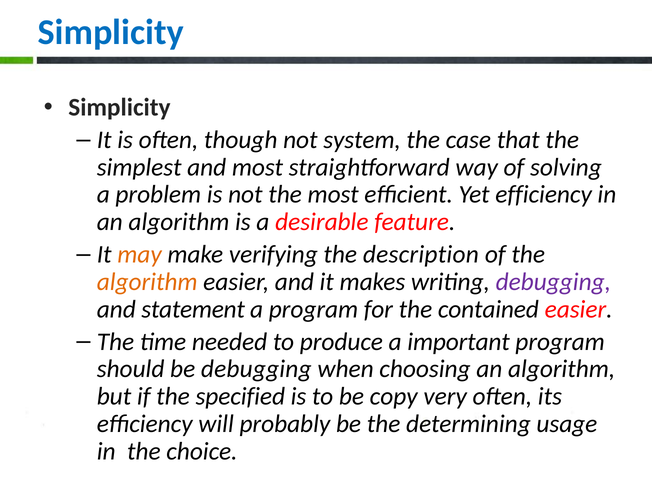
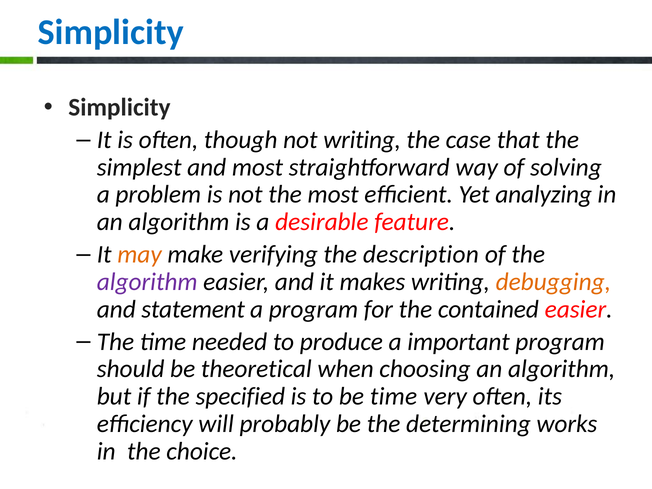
not system: system -> writing
Yet efficiency: efficiency -> analyzing
algorithm at (147, 282) colour: orange -> purple
debugging at (553, 282) colour: purple -> orange
be debugging: debugging -> theoretical
be copy: copy -> time
usage: usage -> works
